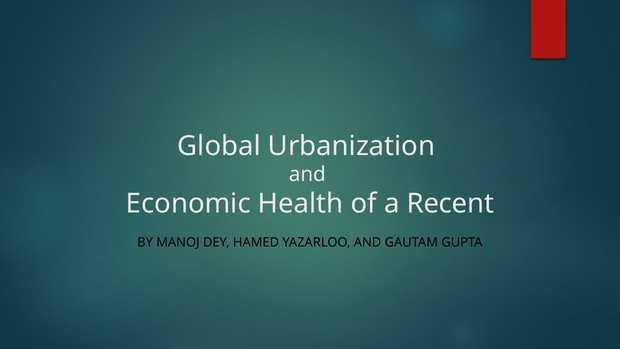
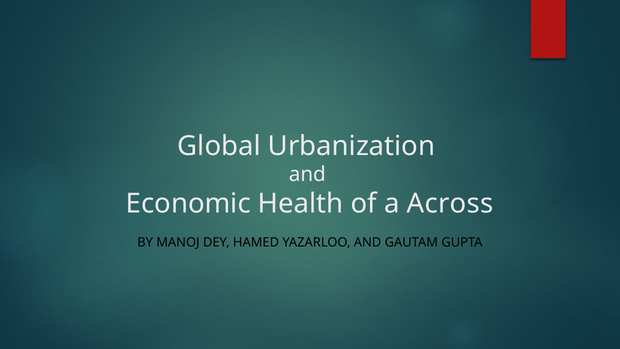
Recent: Recent -> Across
